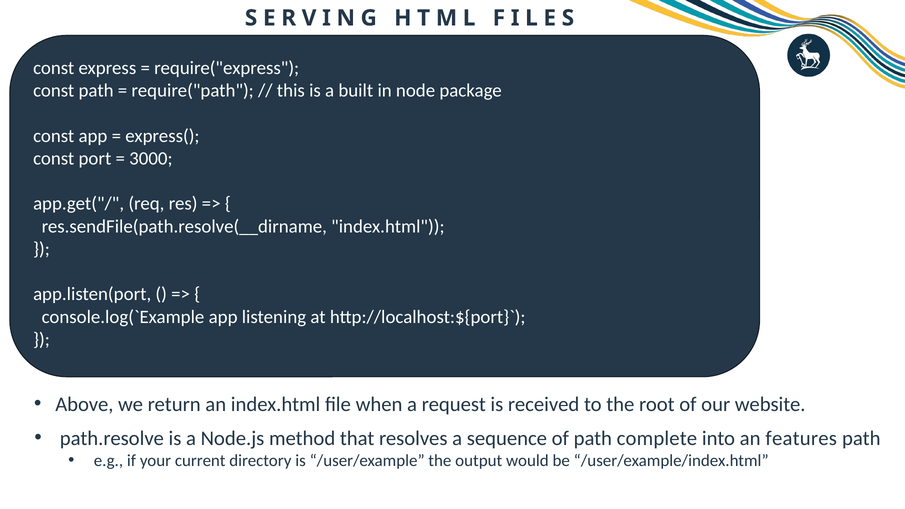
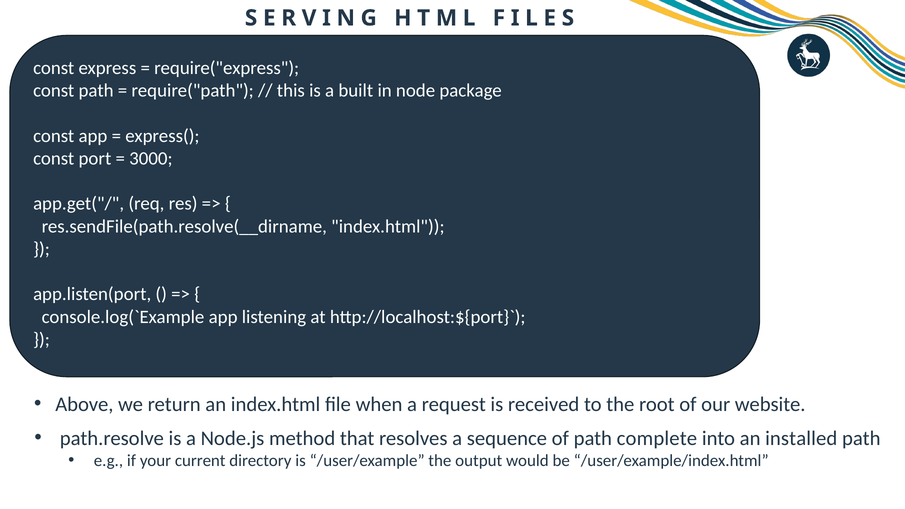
features: features -> installed
